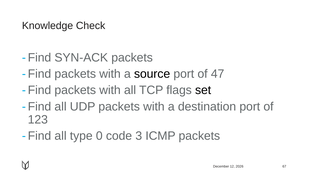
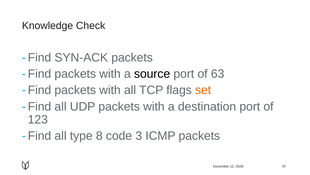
47: 47 -> 63
set colour: black -> orange
0: 0 -> 8
